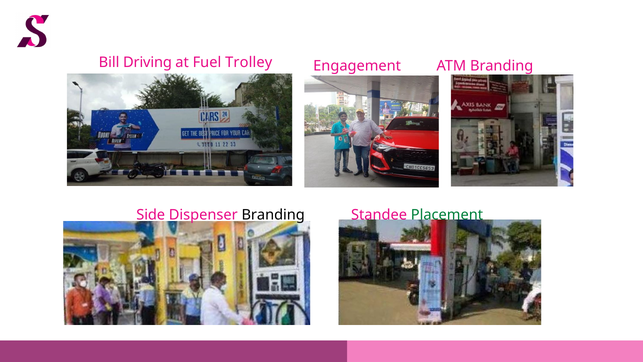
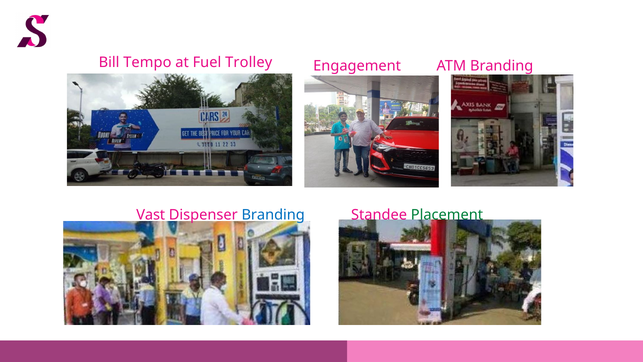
Driving: Driving -> Tempo
Side: Side -> Vast
Branding at (273, 215) colour: black -> blue
